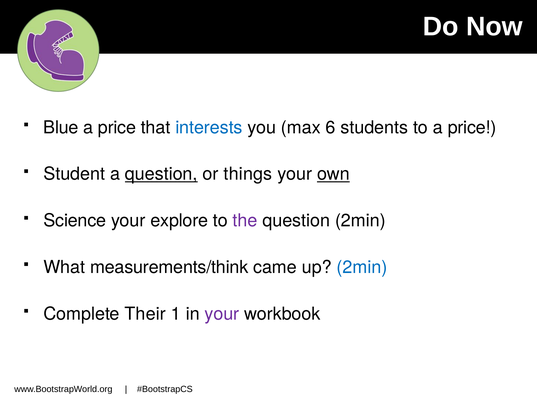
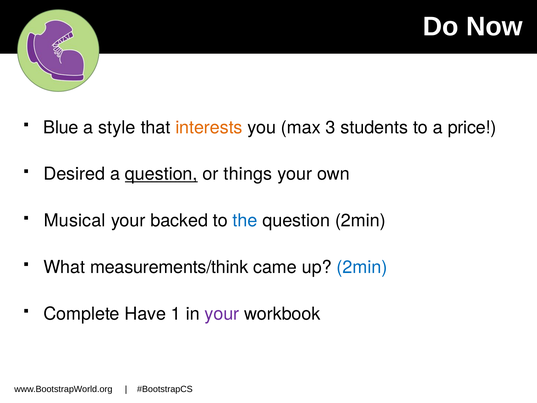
price at (117, 127): price -> style
interests colour: blue -> orange
6: 6 -> 3
Student: Student -> Desired
own underline: present -> none
Science: Science -> Musical
explore: explore -> backed
the colour: purple -> blue
Their: Their -> Have
